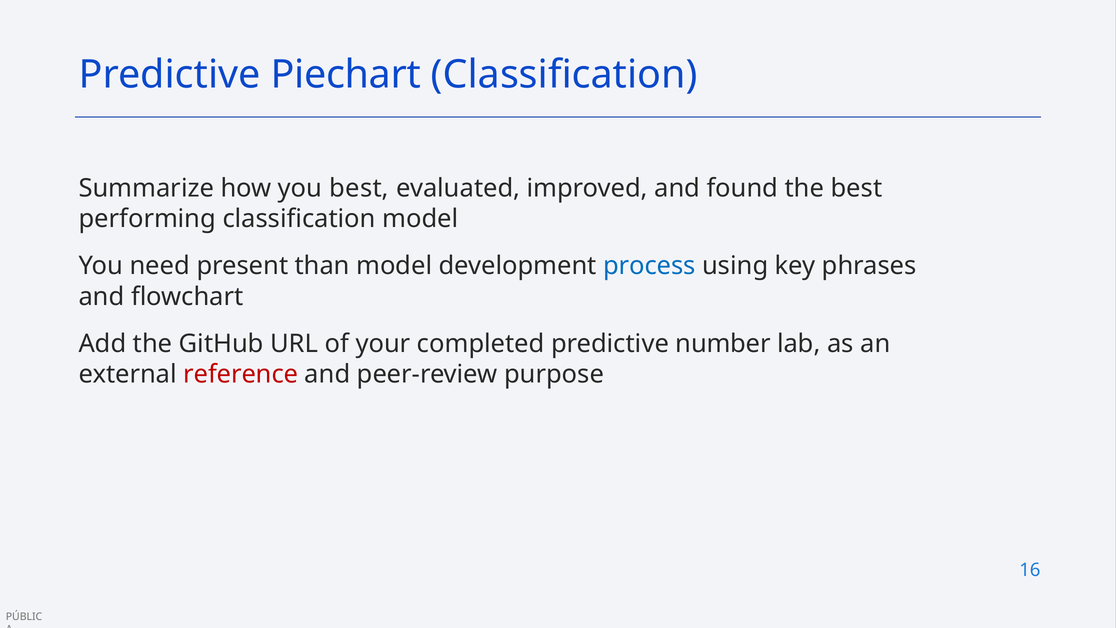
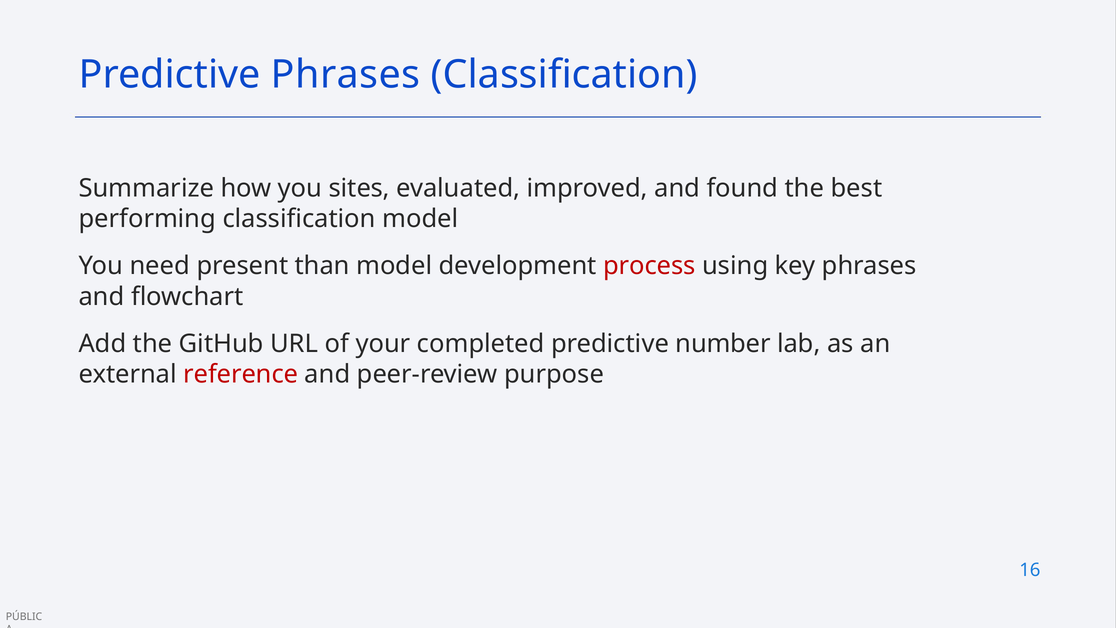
Predictive Piechart: Piechart -> Phrases
you best: best -> sites
process colour: blue -> red
